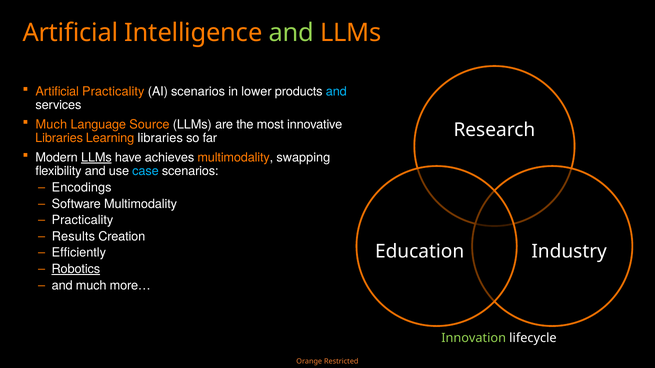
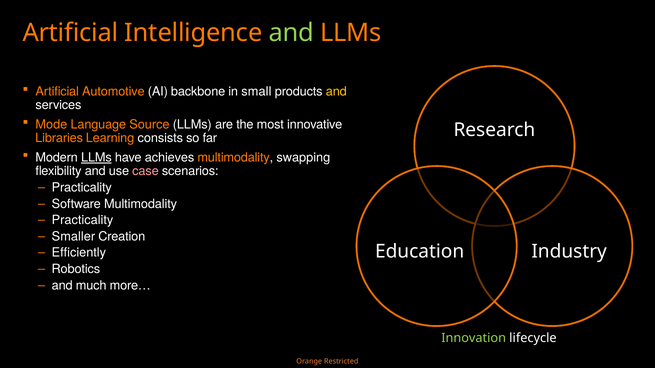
Artificial Practicality: Practicality -> Automotive
AI scenarios: scenarios -> backbone
lower: lower -> small
and at (336, 92) colour: light blue -> yellow
Much at (51, 125): Much -> Mode
Learning libraries: libraries -> consists
case colour: light blue -> pink
Encodings at (82, 188): Encodings -> Practicality
Results: Results -> Smaller
Robotics underline: present -> none
